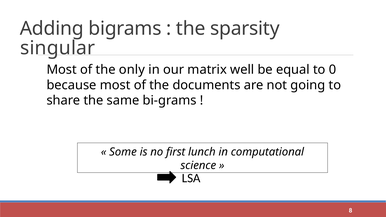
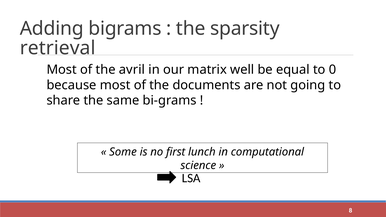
singular: singular -> retrieval
only: only -> avril
